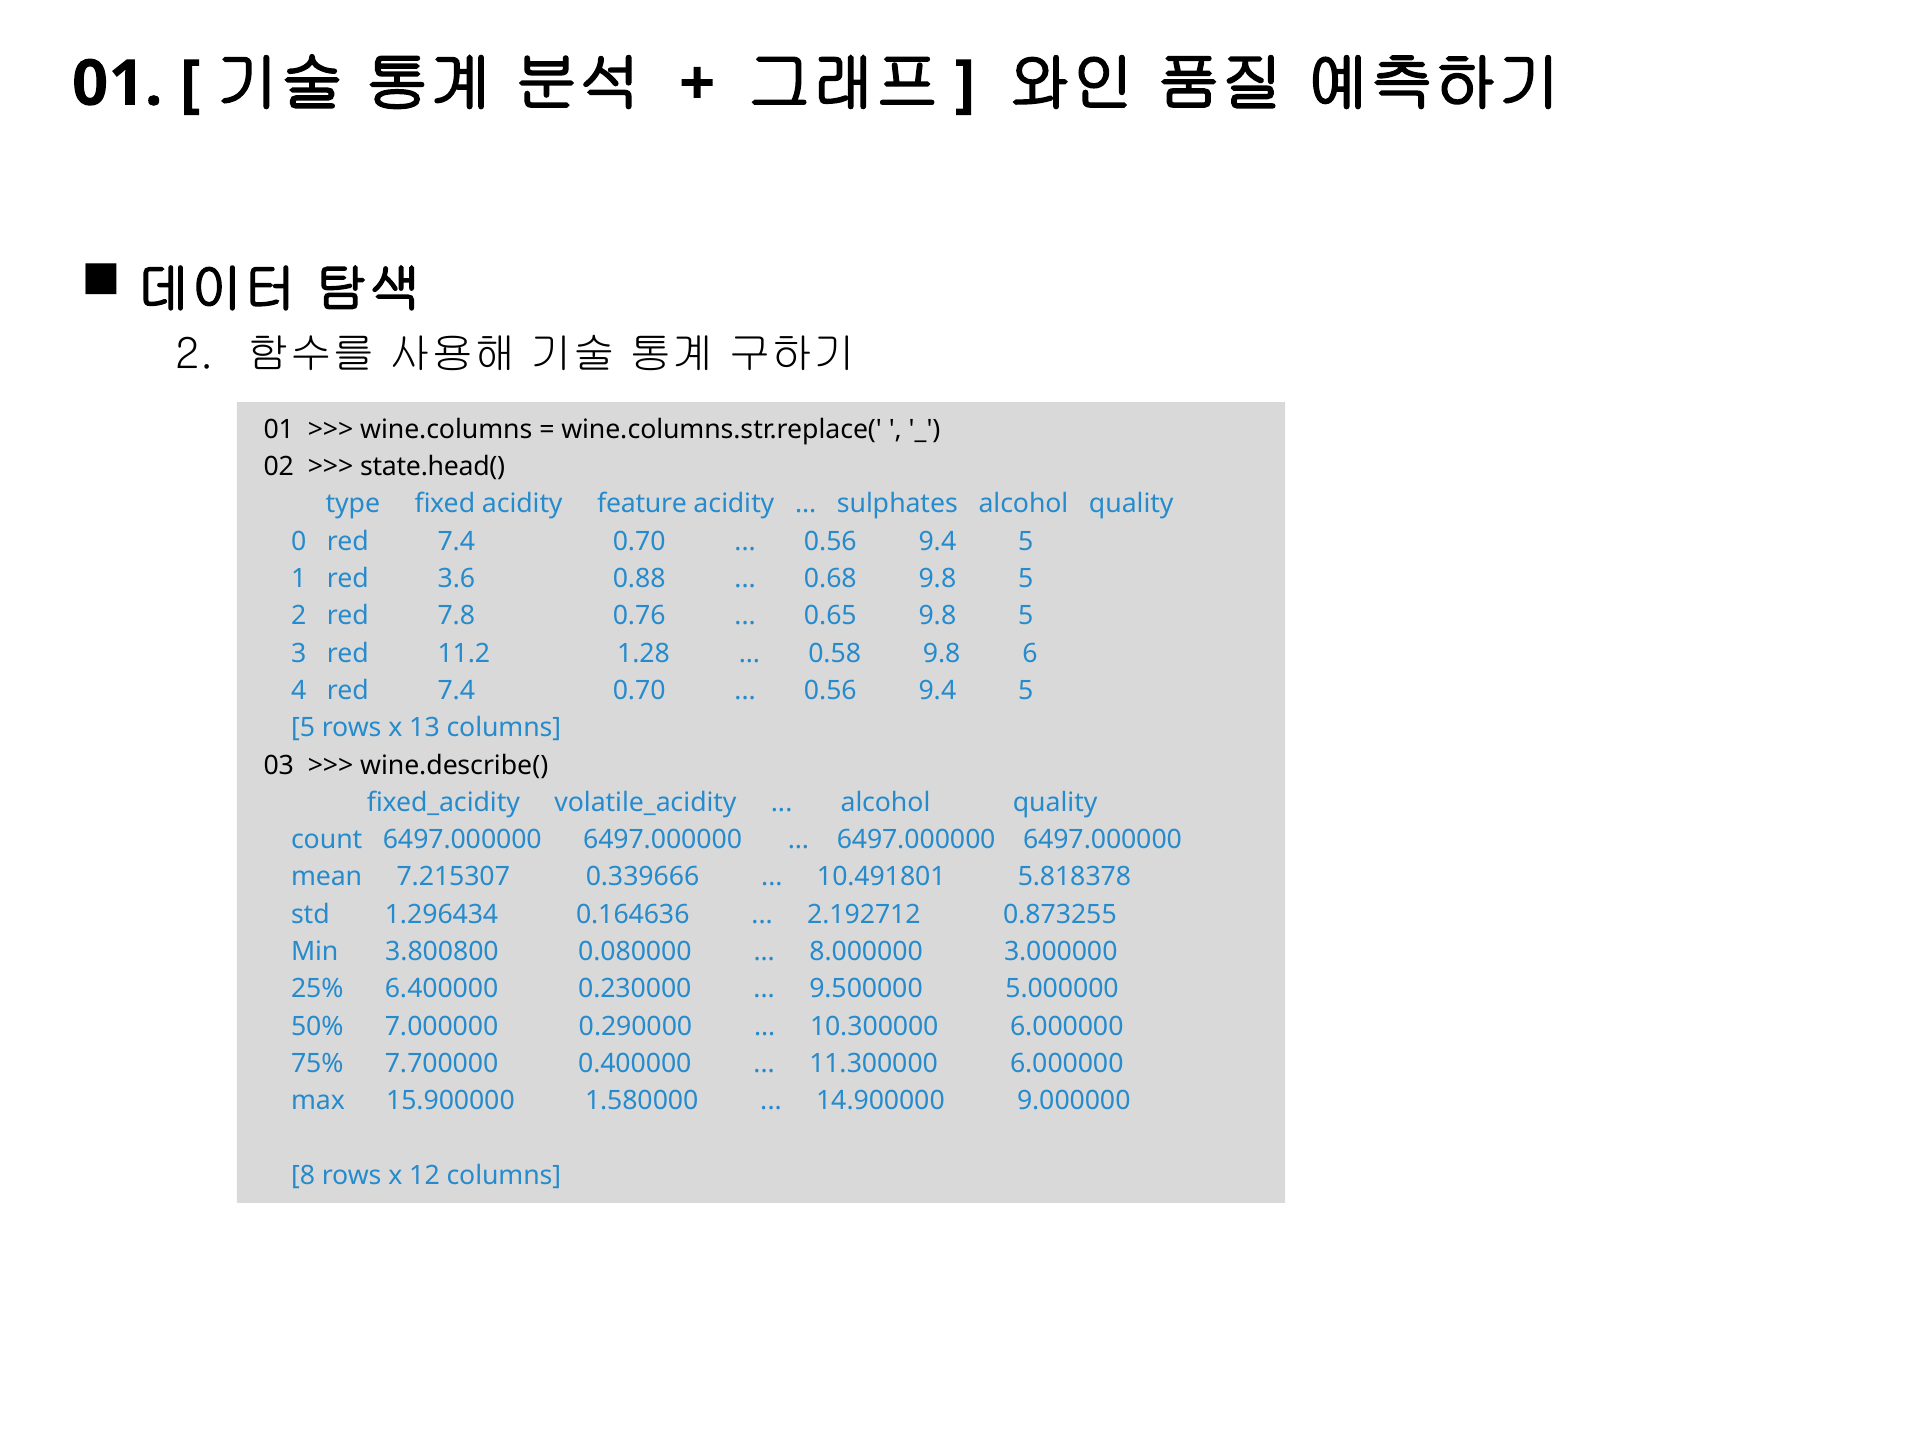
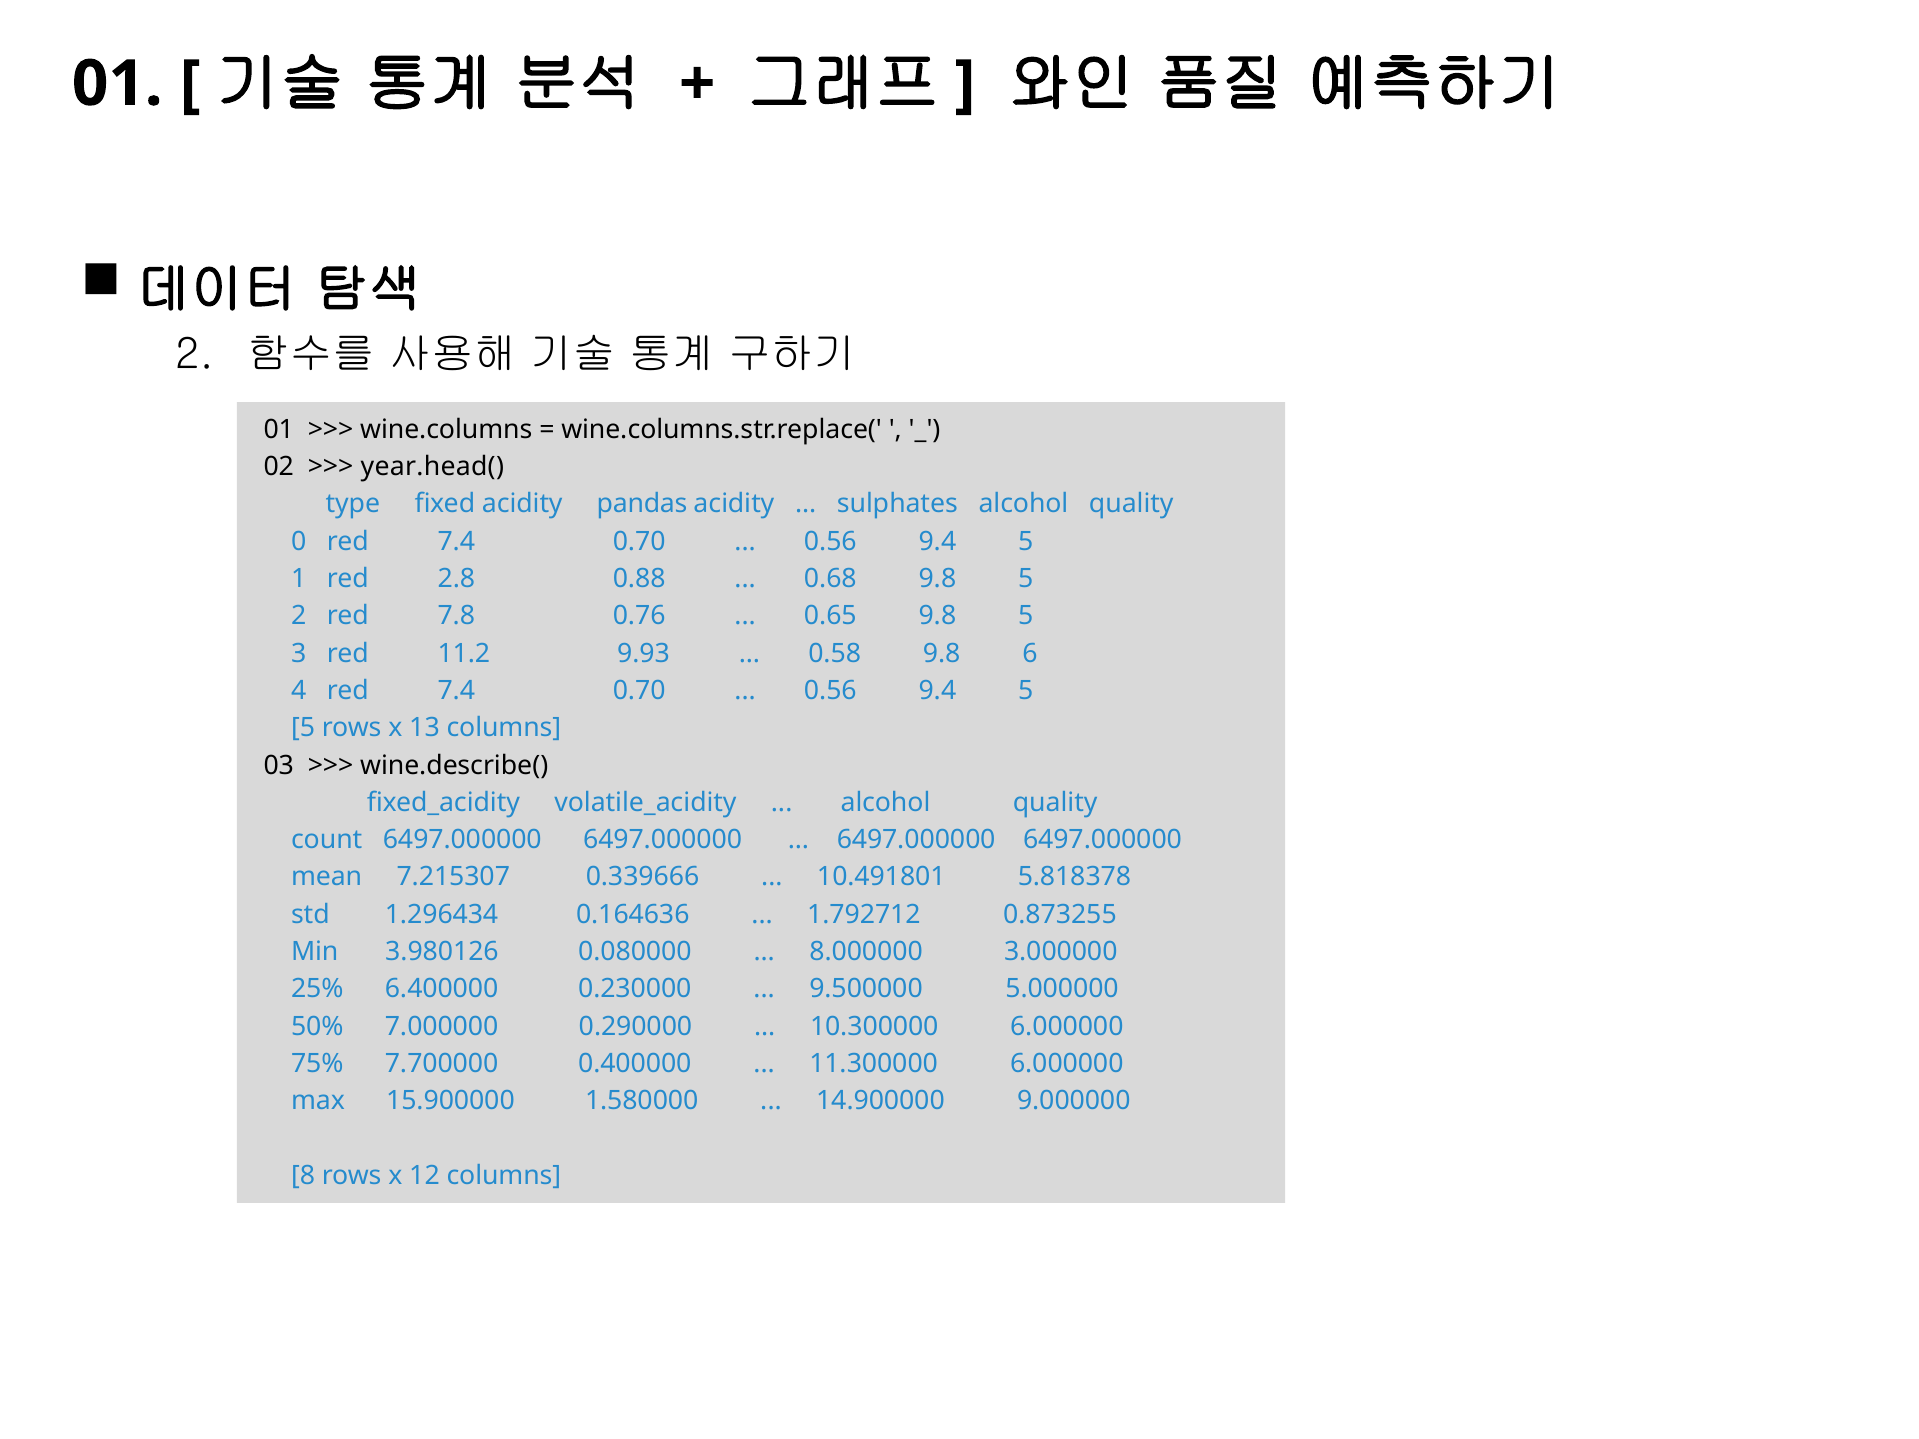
state.head(: state.head( -> year.head(
feature: feature -> pandas
3.6: 3.6 -> 2.8
1.28: 1.28 -> 9.93
2.192712: 2.192712 -> 1.792712
3.800800: 3.800800 -> 3.980126
